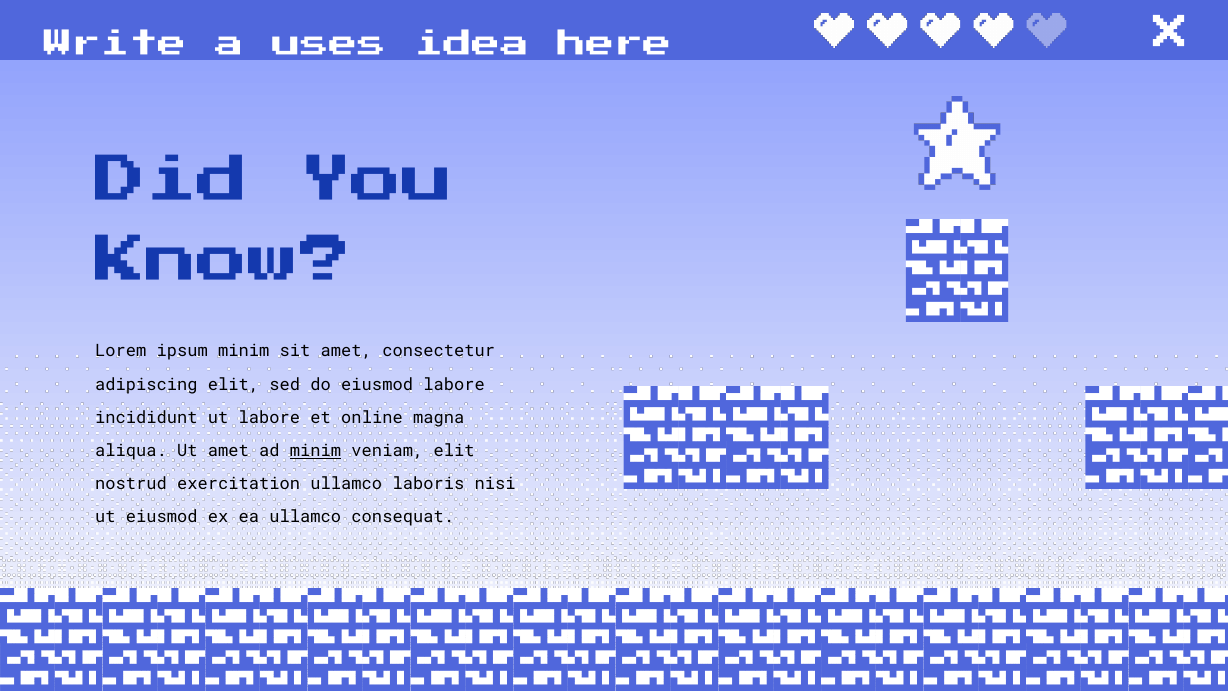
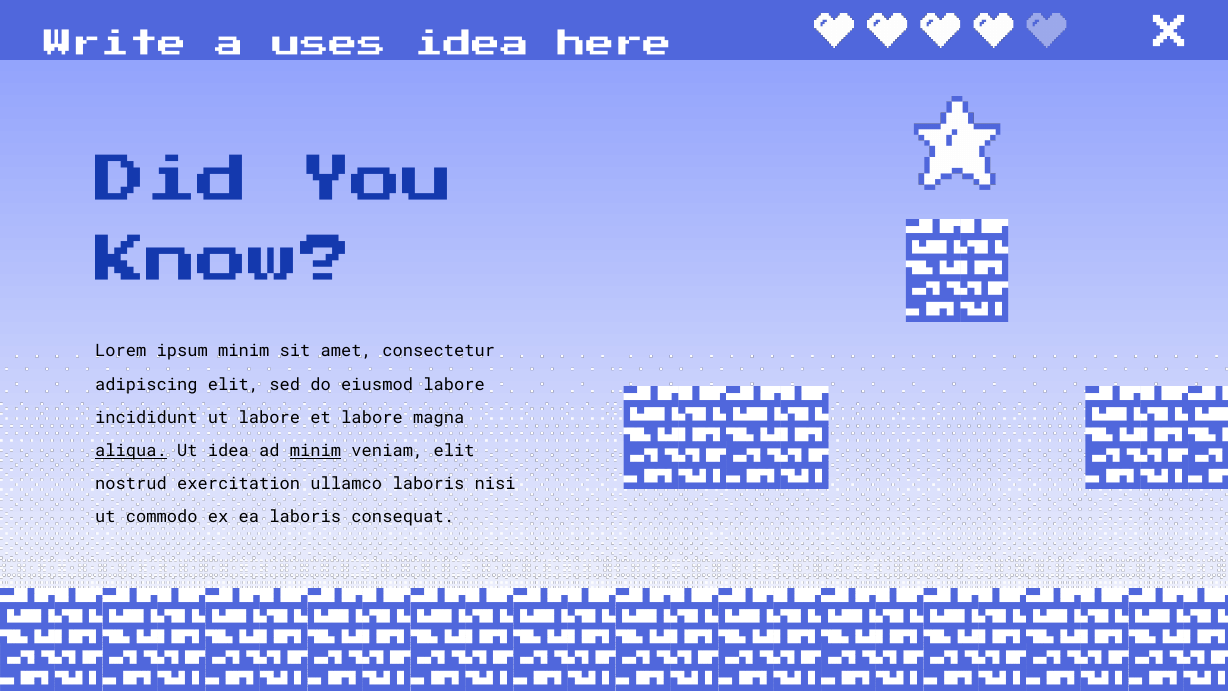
et online: online -> labore
aliqua underline: none -> present
Ut amet: amet -> idea
ut eiusmod: eiusmod -> commodo
ea ullamco: ullamco -> laboris
